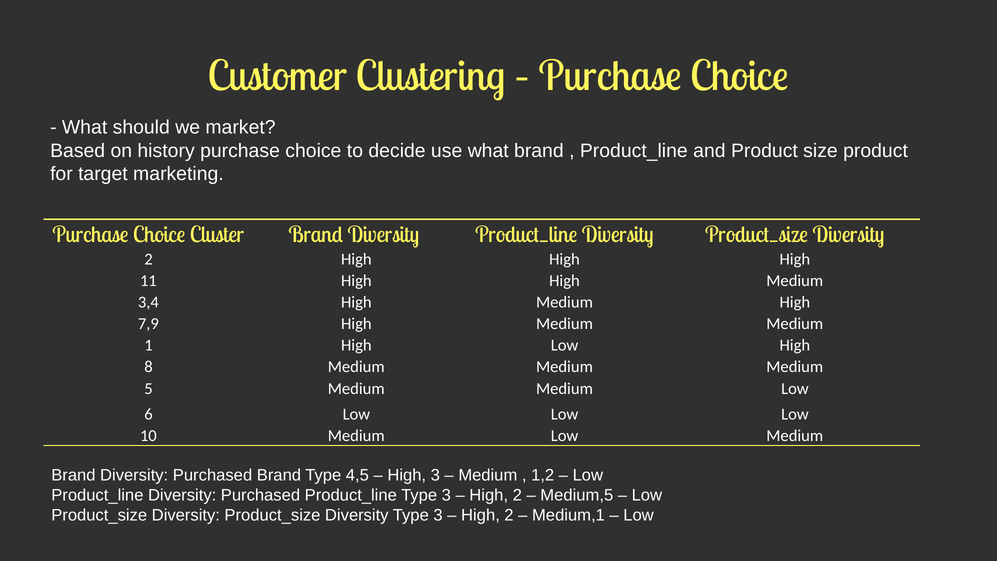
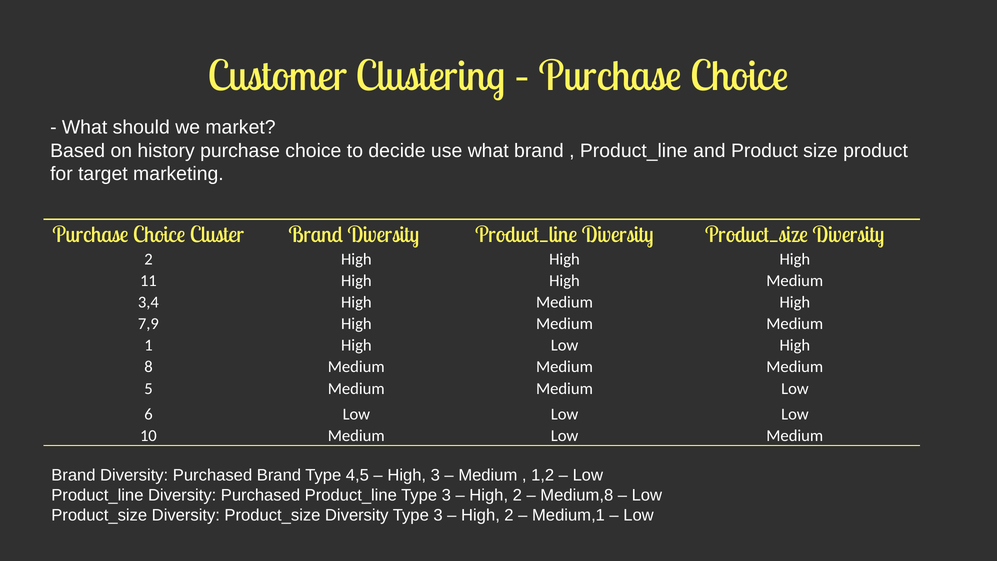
Medium,5: Medium,5 -> Medium,8
